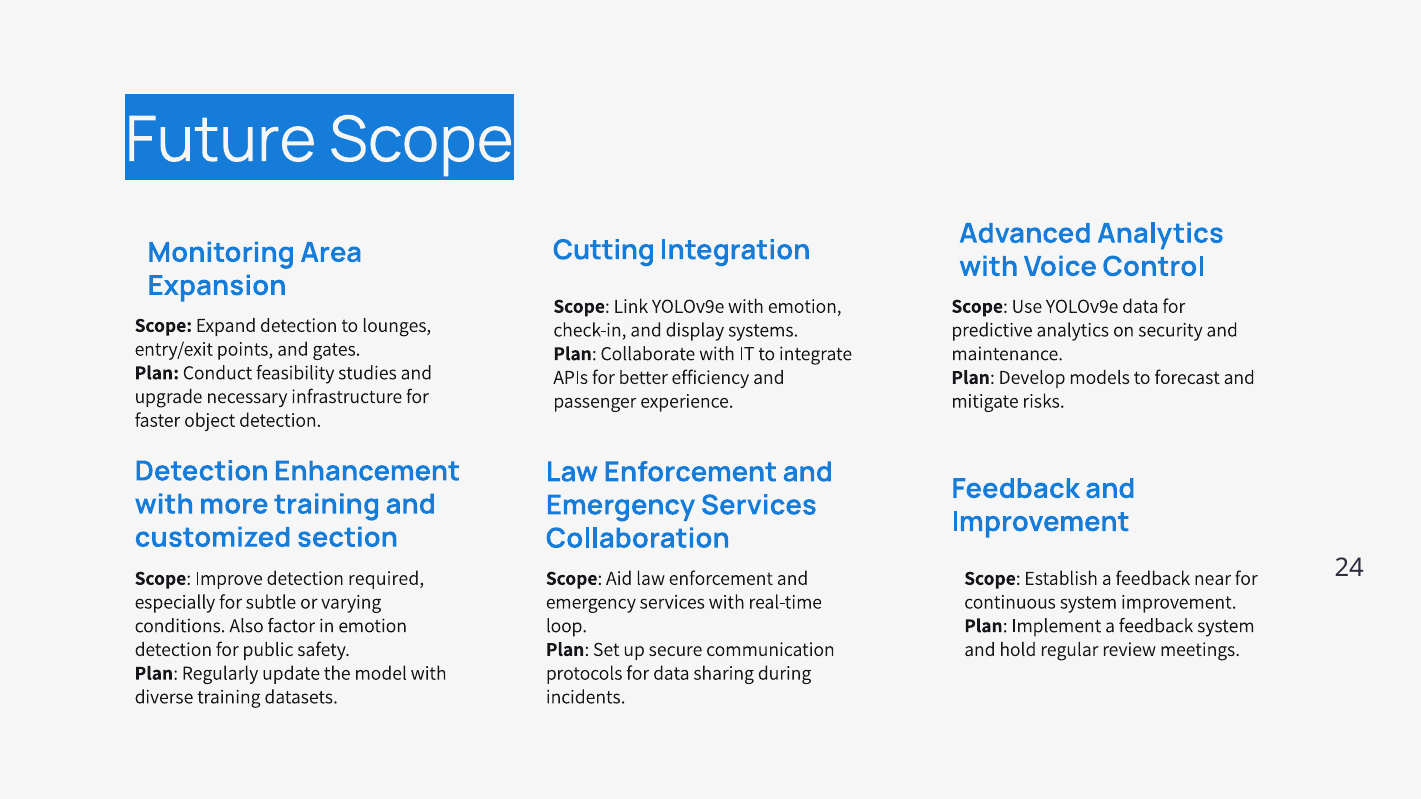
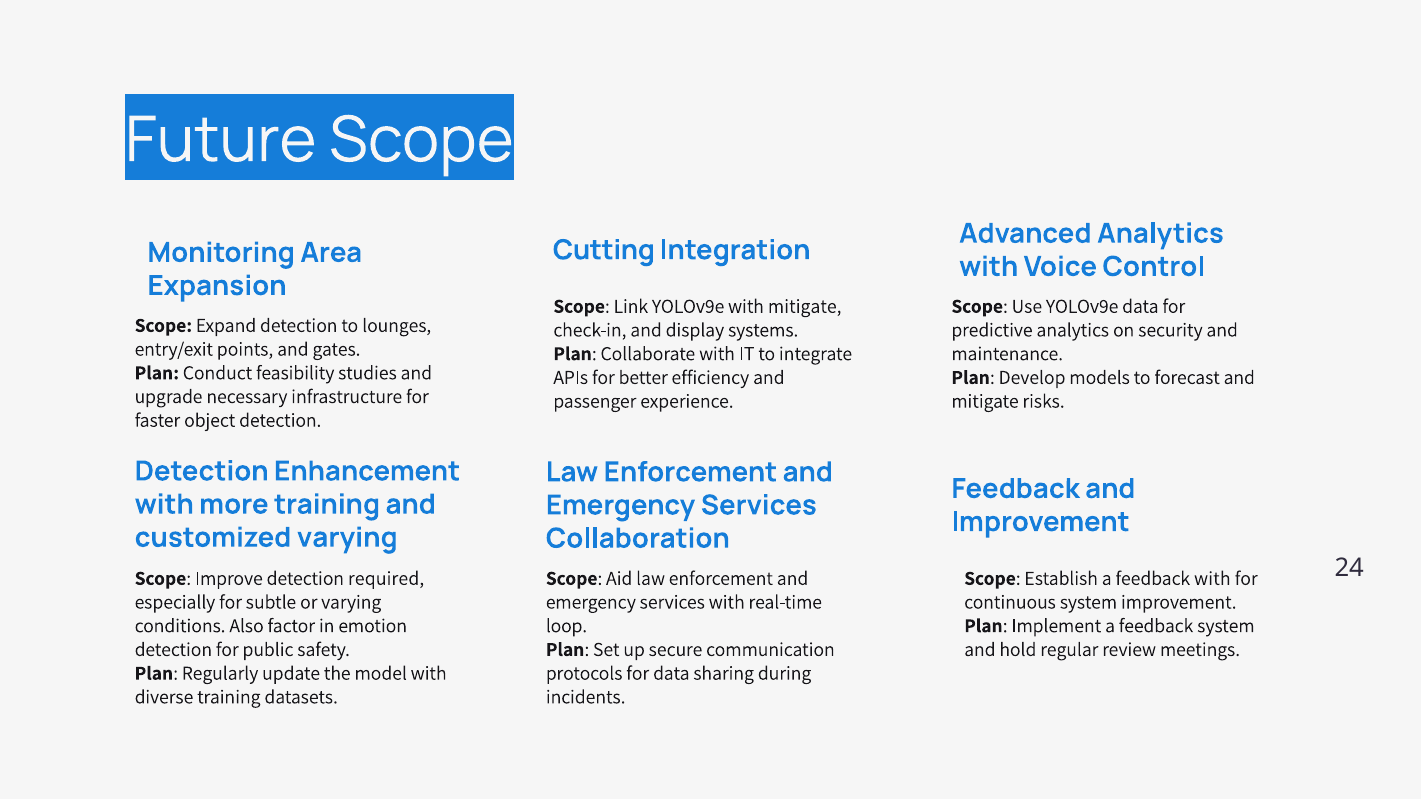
with emotion: emotion -> mitigate
customized section: section -> varying
feedback near: near -> with
